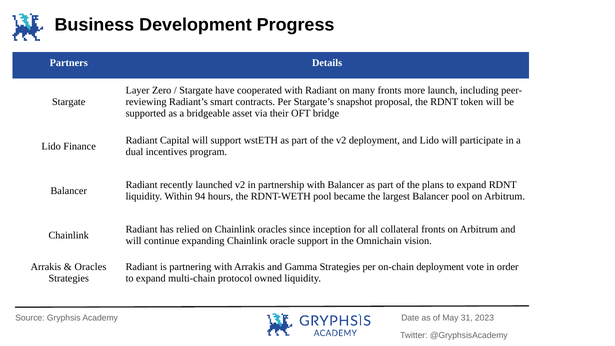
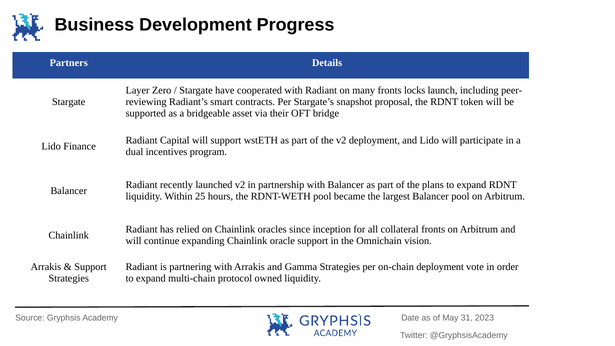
more: more -> locks
94: 94 -> 25
Oracles at (90, 267): Oracles -> Support
